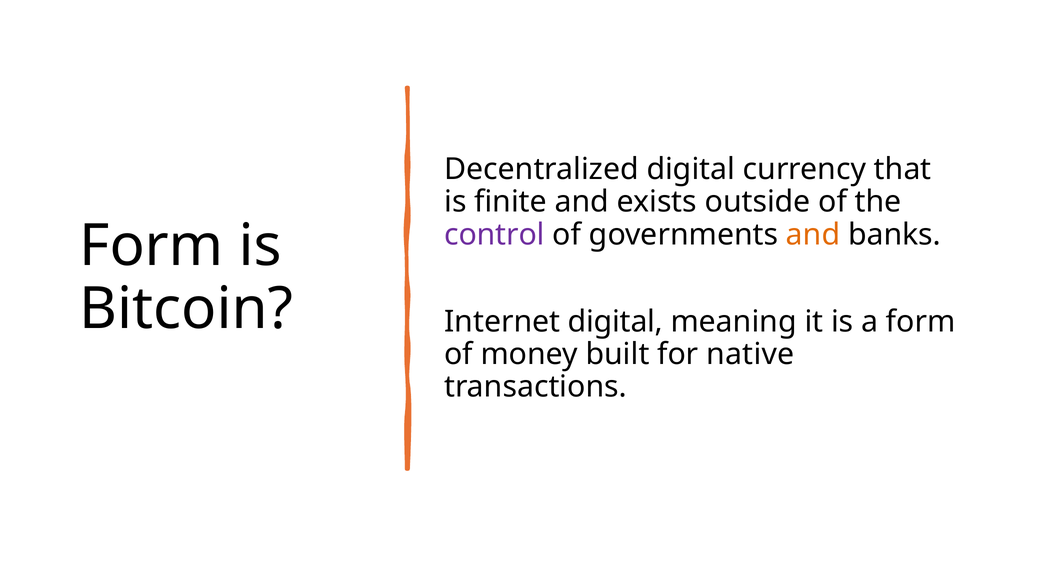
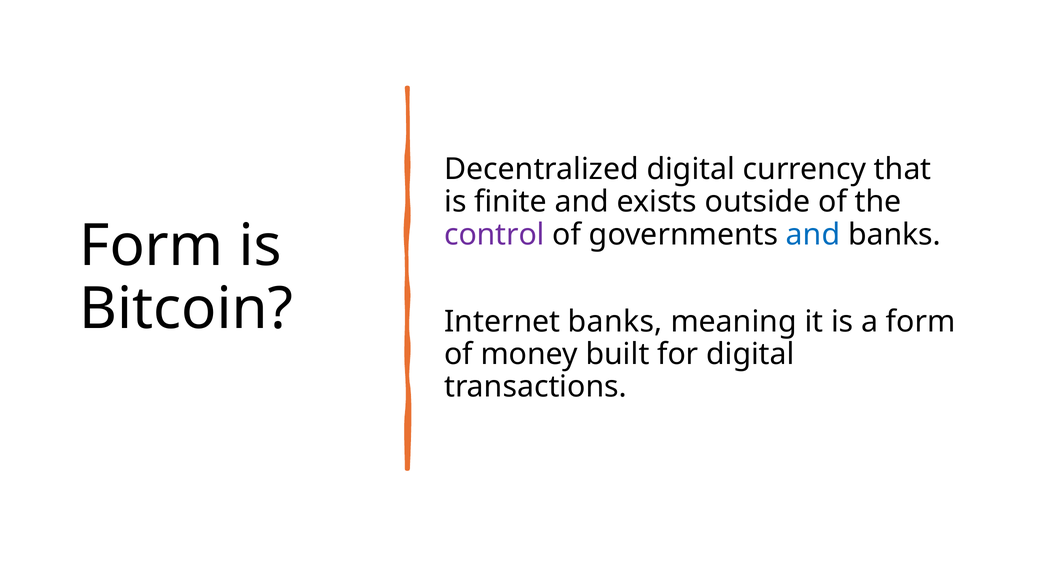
and at (813, 235) colour: orange -> blue
Internet digital: digital -> banks
for native: native -> digital
